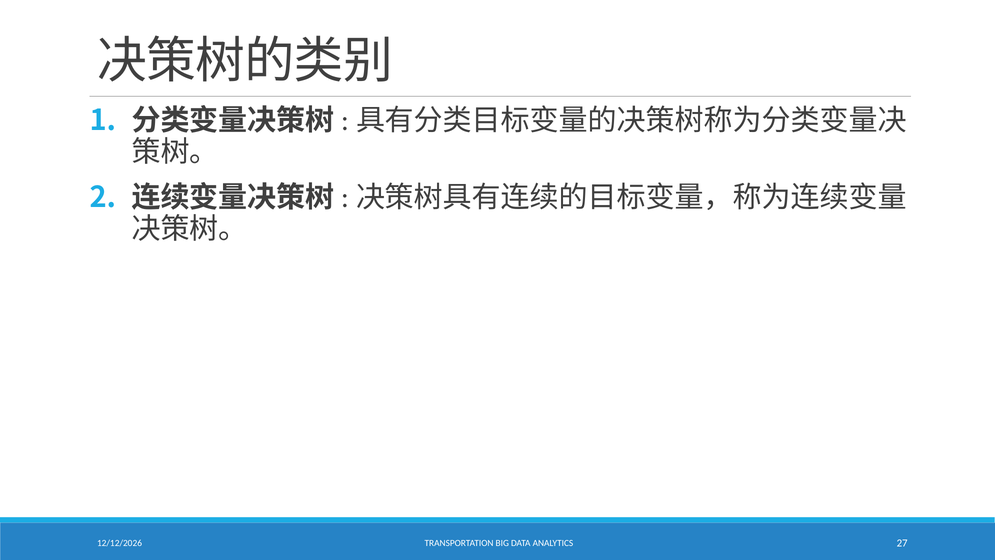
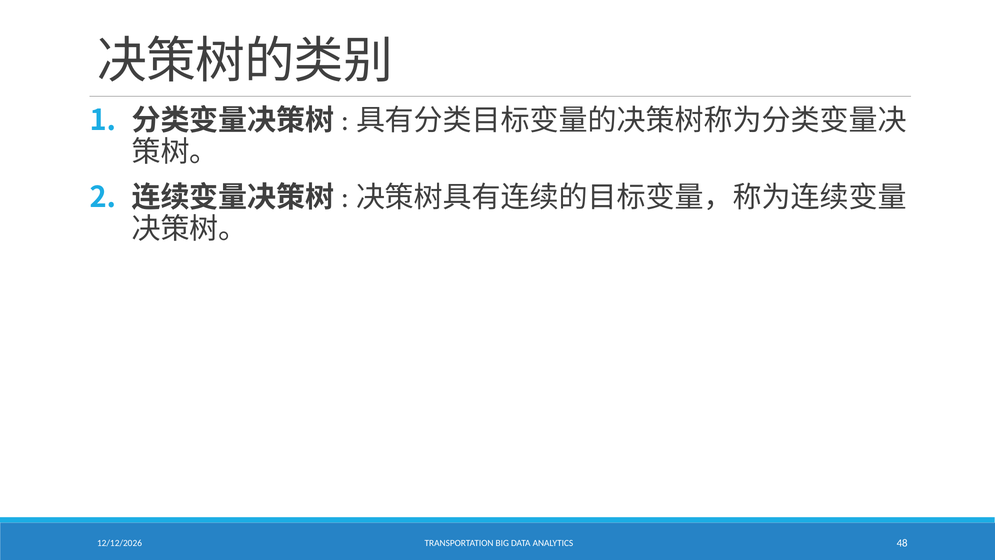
27: 27 -> 48
